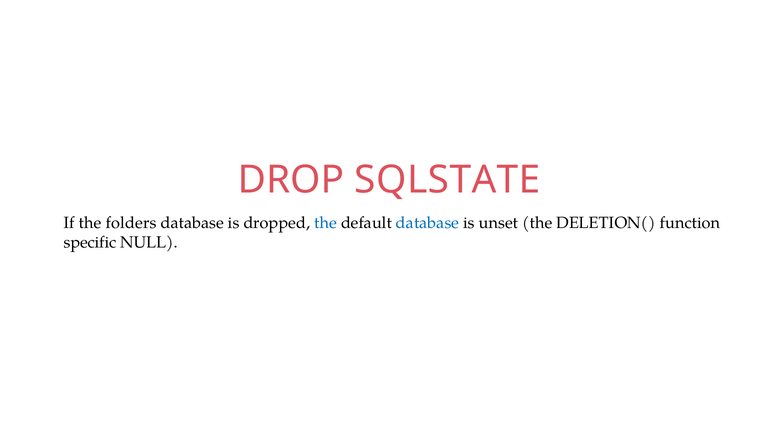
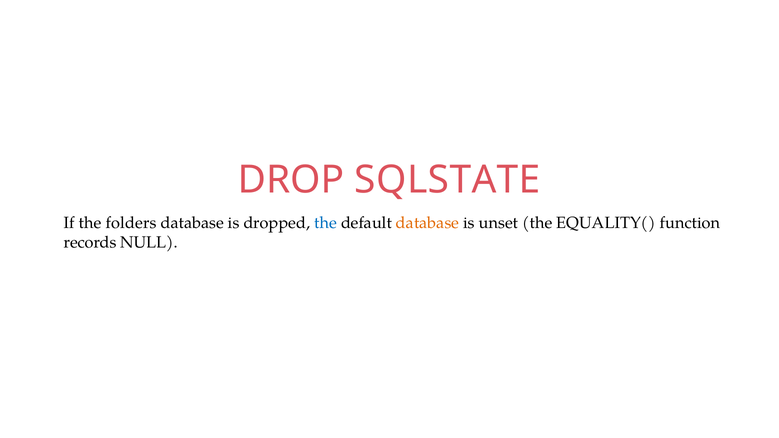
database at (428, 223) colour: blue -> orange
DELETION(: DELETION( -> EQUALITY(
specific: specific -> records
